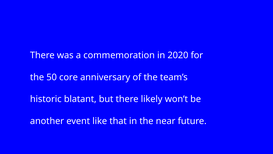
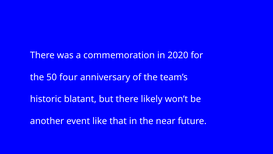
core: core -> four
